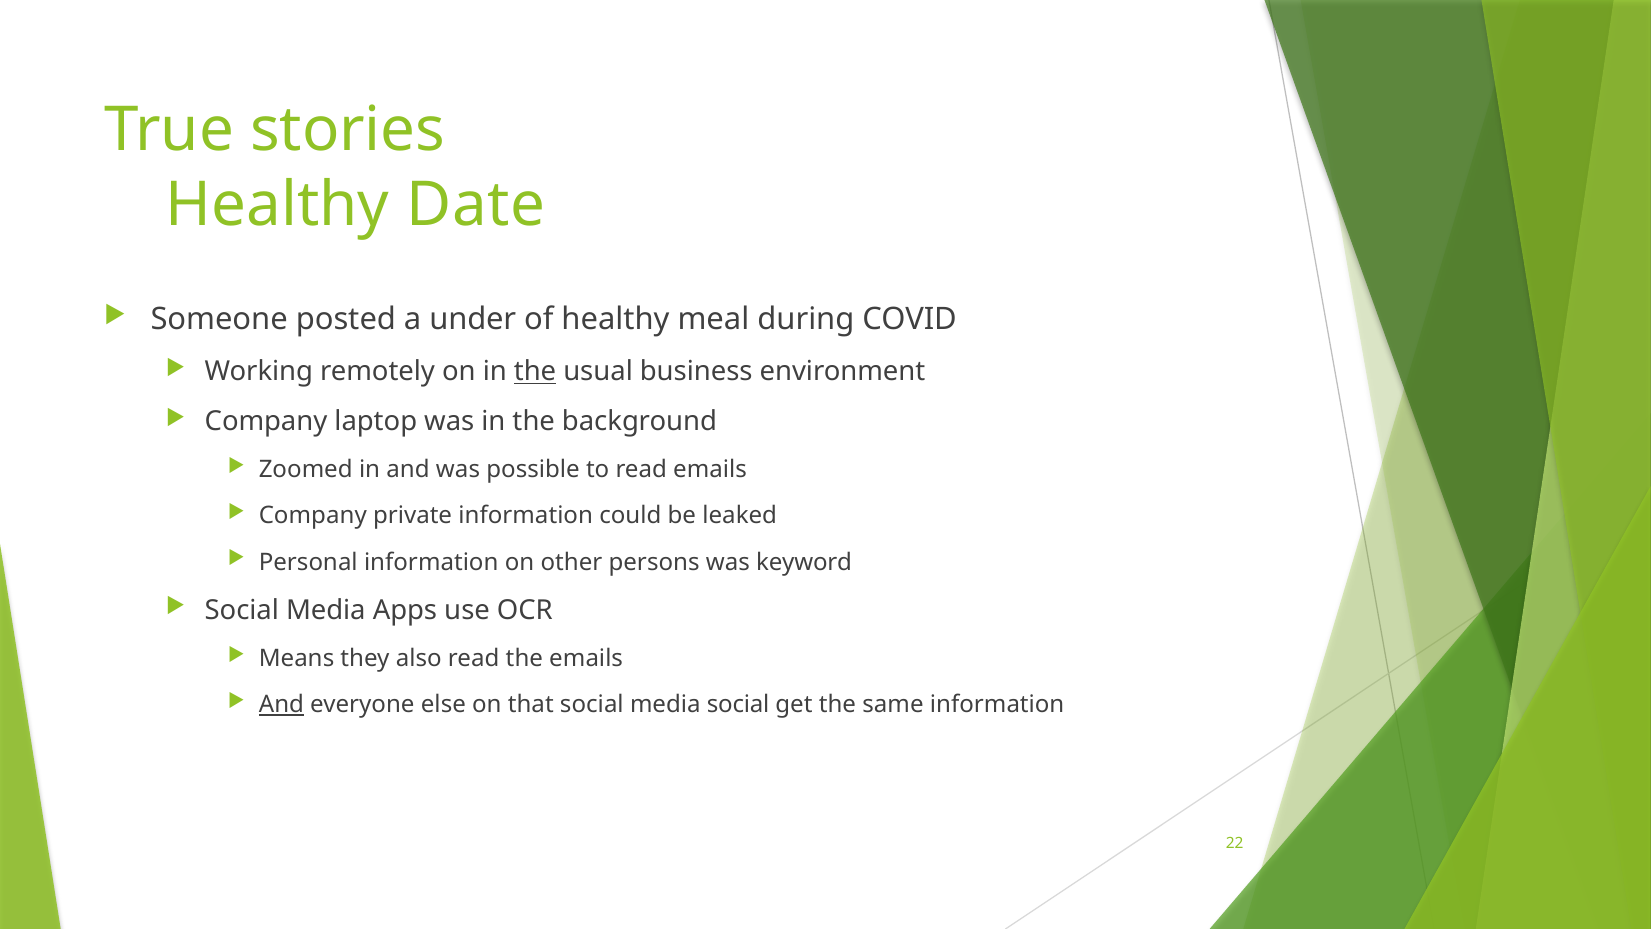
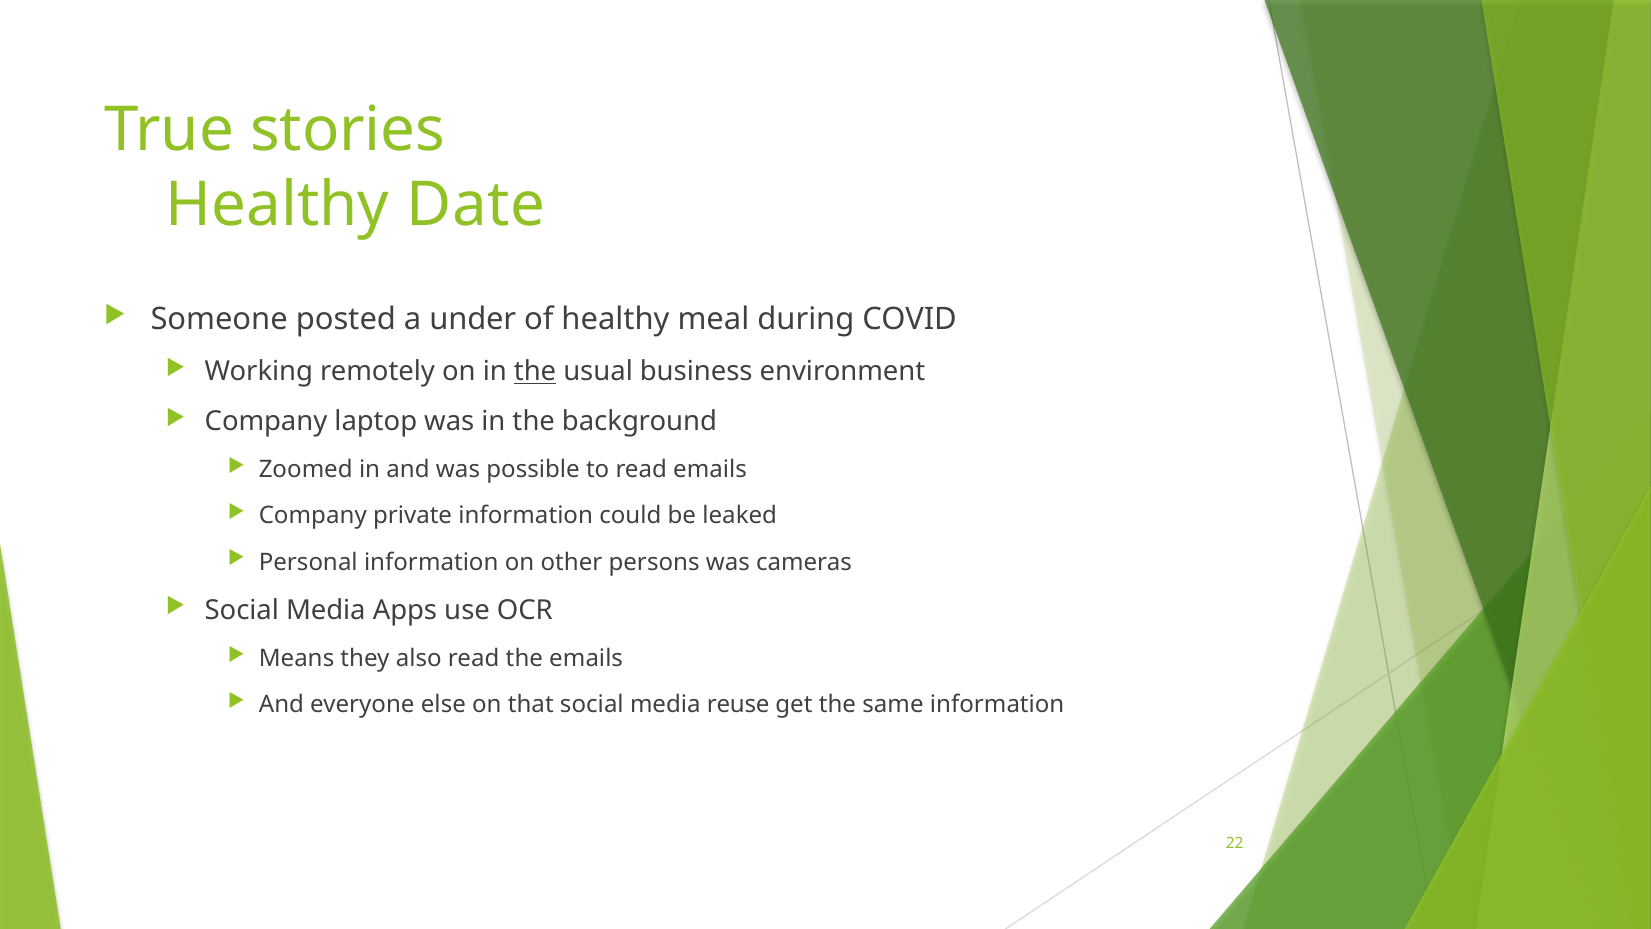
keyword: keyword -> cameras
And at (281, 704) underline: present -> none
media social: social -> reuse
